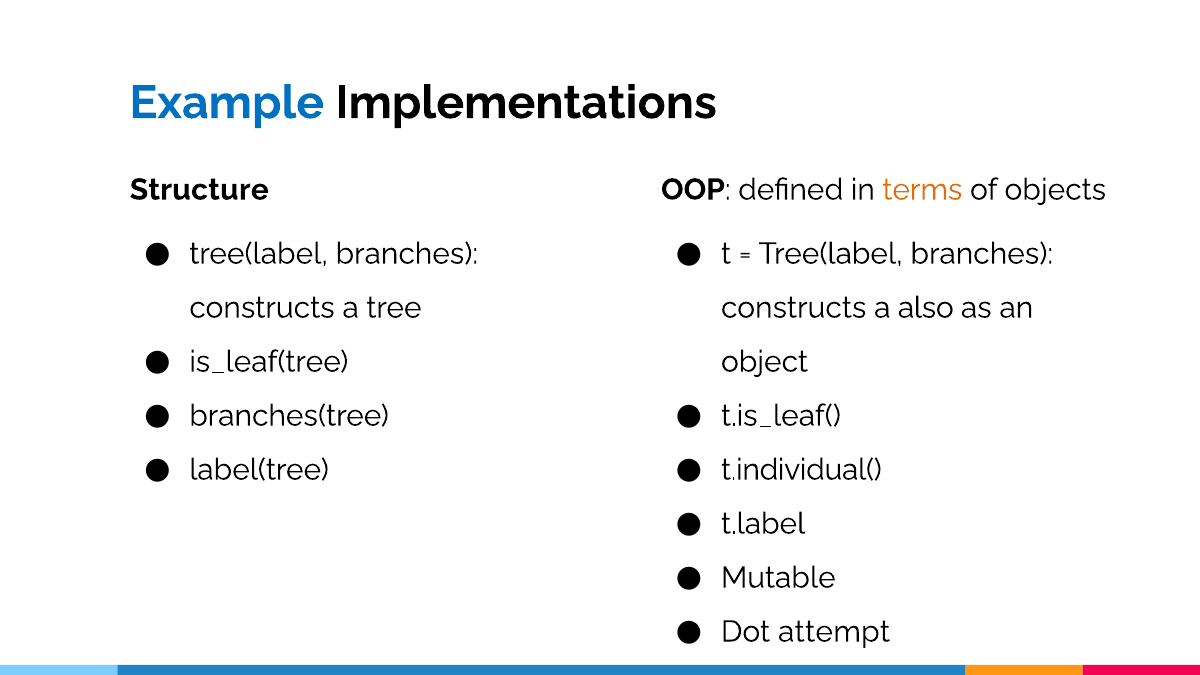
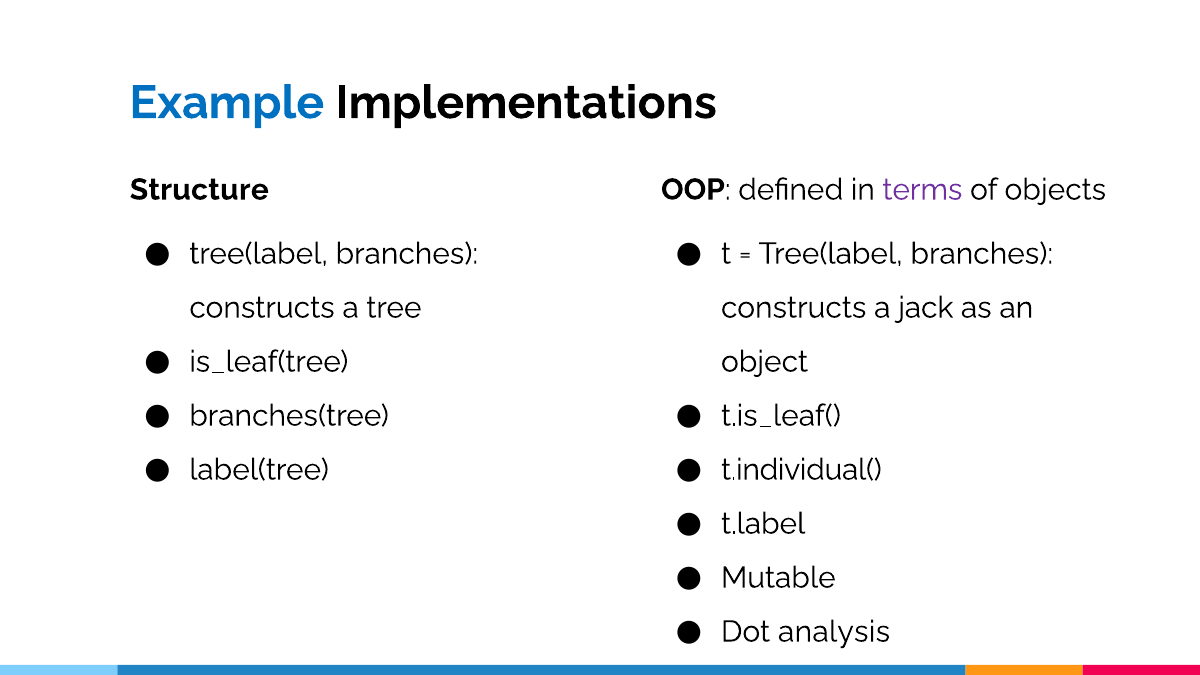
terms colour: orange -> purple
also: also -> jack
attempt: attempt -> analysis
